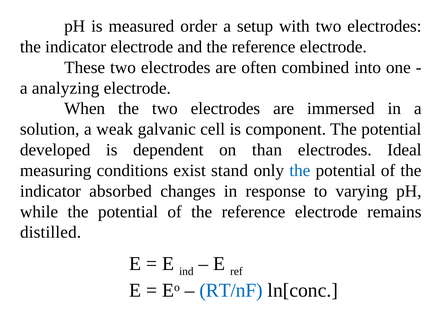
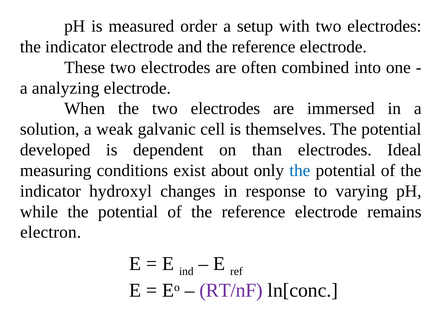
component: component -> themselves
stand: stand -> about
absorbed: absorbed -> hydroxyl
distilled: distilled -> electron
RT/nF colour: blue -> purple
